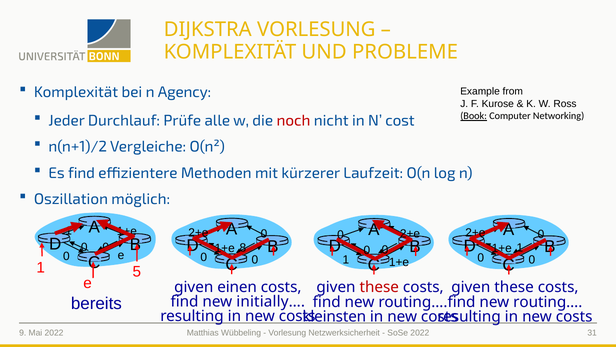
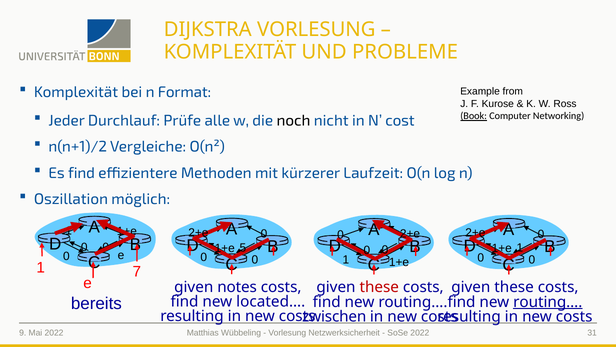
Agency: Agency -> Format
noch colour: red -> black
8: 8 -> 5
5: 5 -> 7
einen: einen -> notes
initially…: initially… -> located…
routing… at (548, 302) underline: none -> present
kleinsten: kleinsten -> zwischen
